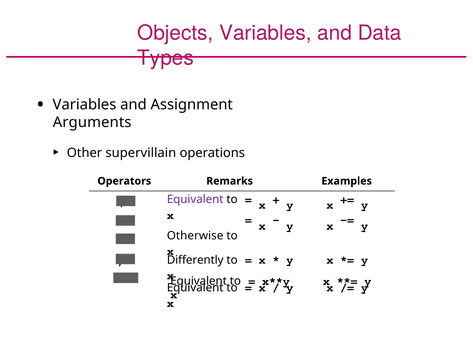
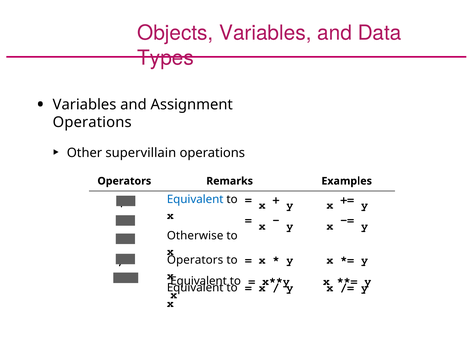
Arguments at (92, 122): Arguments -> Operations
Equivalent at (195, 199) colour: purple -> blue
Diﬀerently at (195, 260): Diﬀerently -> Operators
